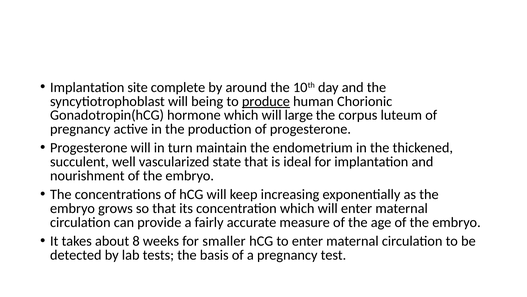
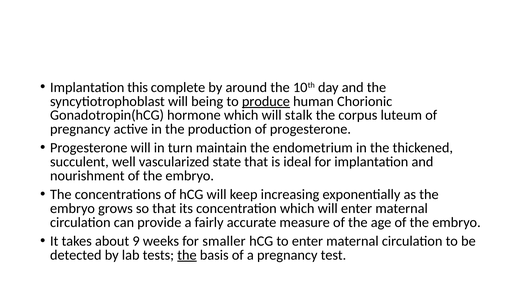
site: site -> this
large: large -> stalk
8: 8 -> 9
the at (187, 255) underline: none -> present
